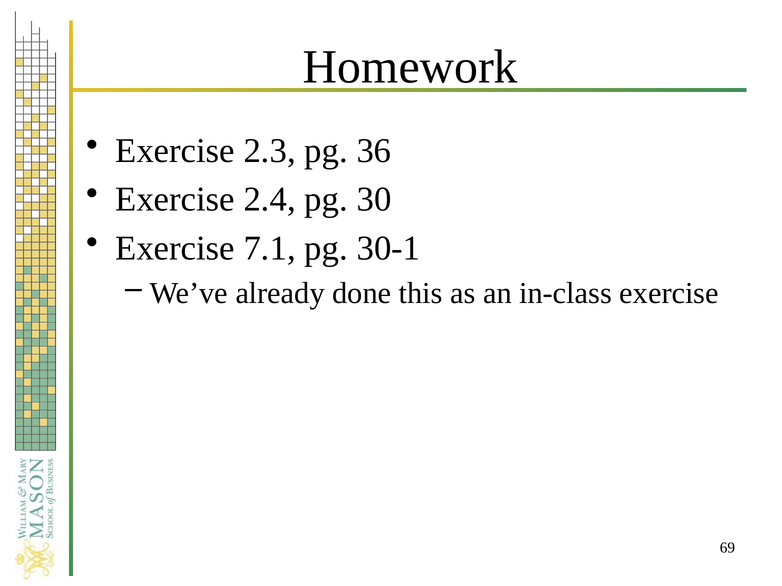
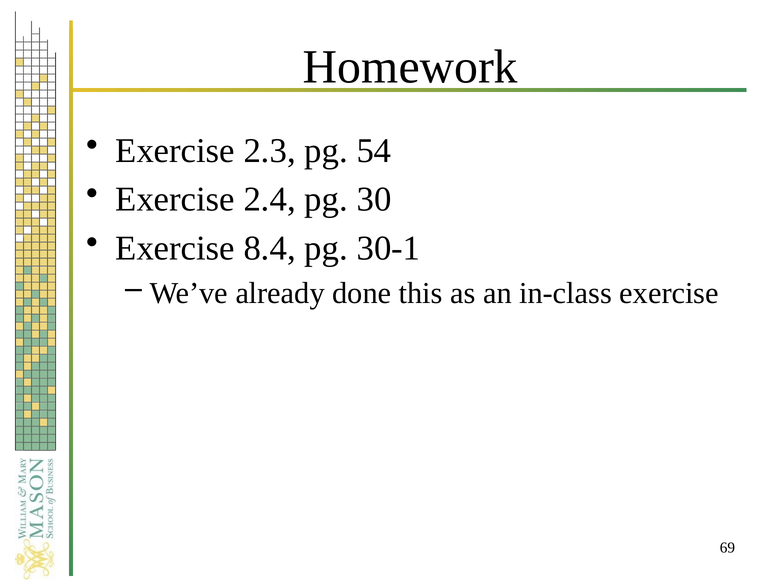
36: 36 -> 54
7.1: 7.1 -> 8.4
